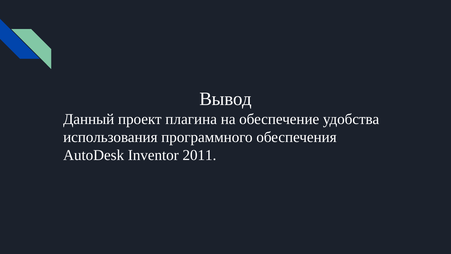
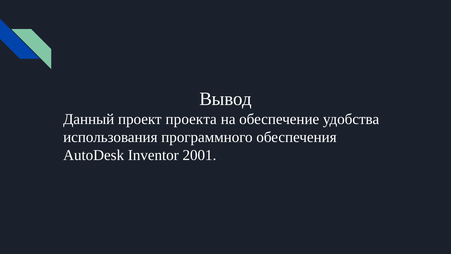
плагина: плагина -> проекта
2011: 2011 -> 2001
